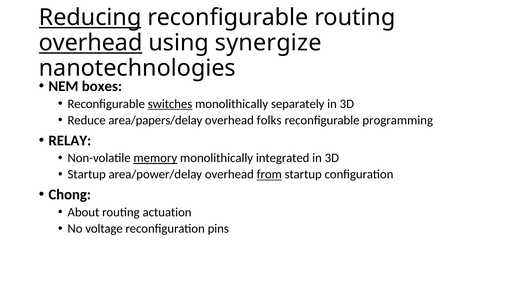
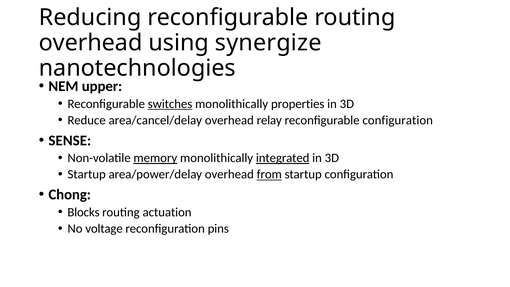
Reducing underline: present -> none
overhead at (91, 43) underline: present -> none
boxes: boxes -> upper
separately: separately -> properties
area/papers/delay: area/papers/delay -> area/cancel/delay
folks: folks -> relay
reconfigurable programming: programming -> configuration
RELAY: RELAY -> SENSE
integrated underline: none -> present
About: About -> Blocks
